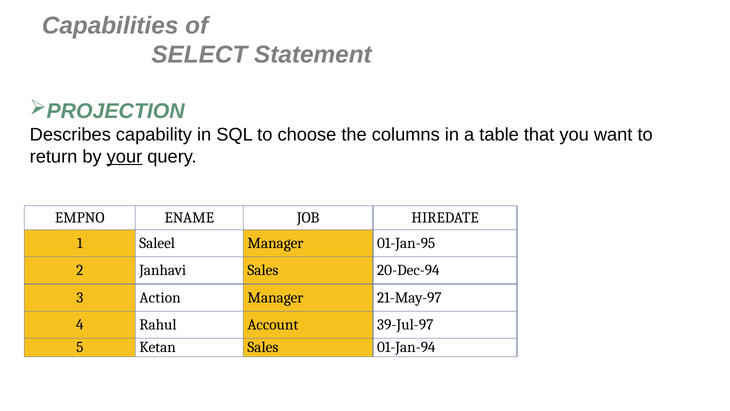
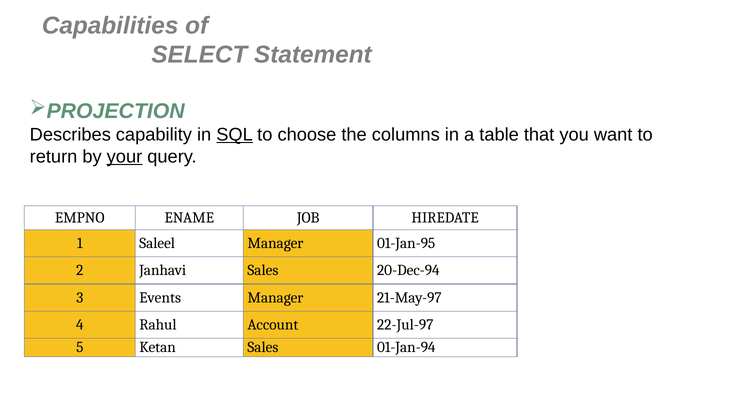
SQL underline: none -> present
Action: Action -> Events
39-Jul-97: 39-Jul-97 -> 22-Jul-97
